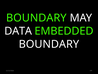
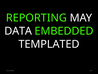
BOUNDARY at (36, 18): BOUNDARY -> REPORTING
BOUNDARY at (49, 44): BOUNDARY -> TEMPLATED
